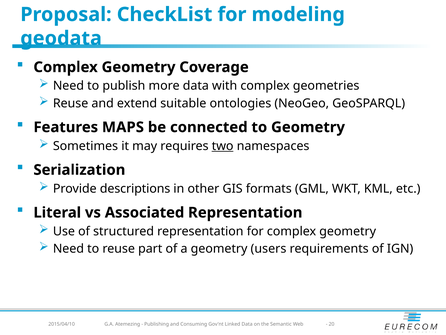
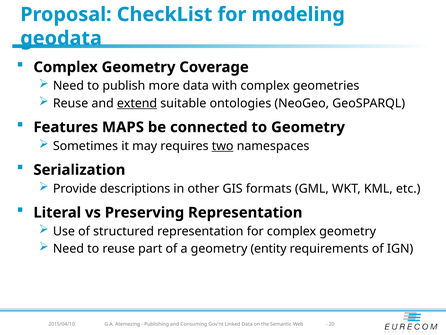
extend underline: none -> present
Associated: Associated -> Preserving
users: users -> entity
